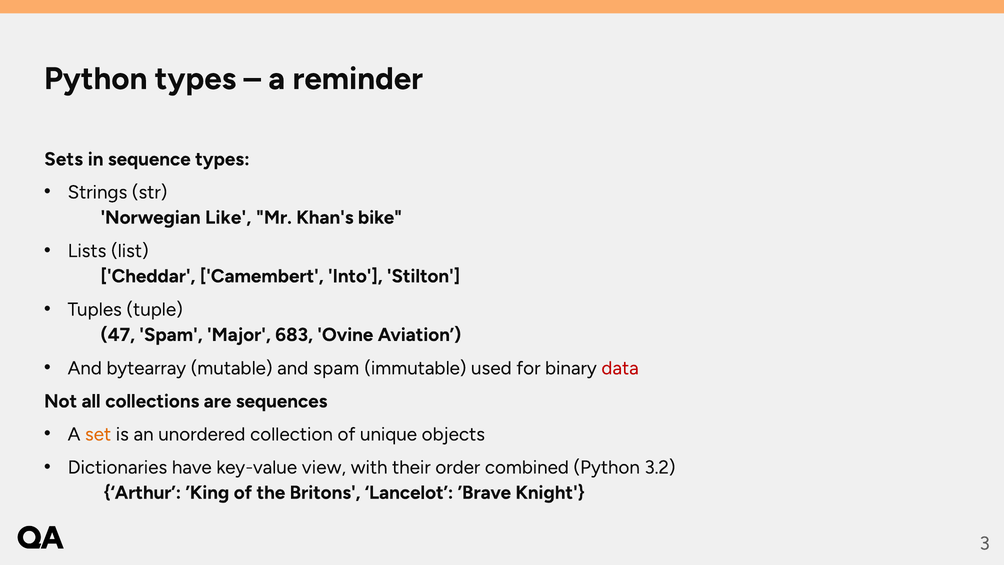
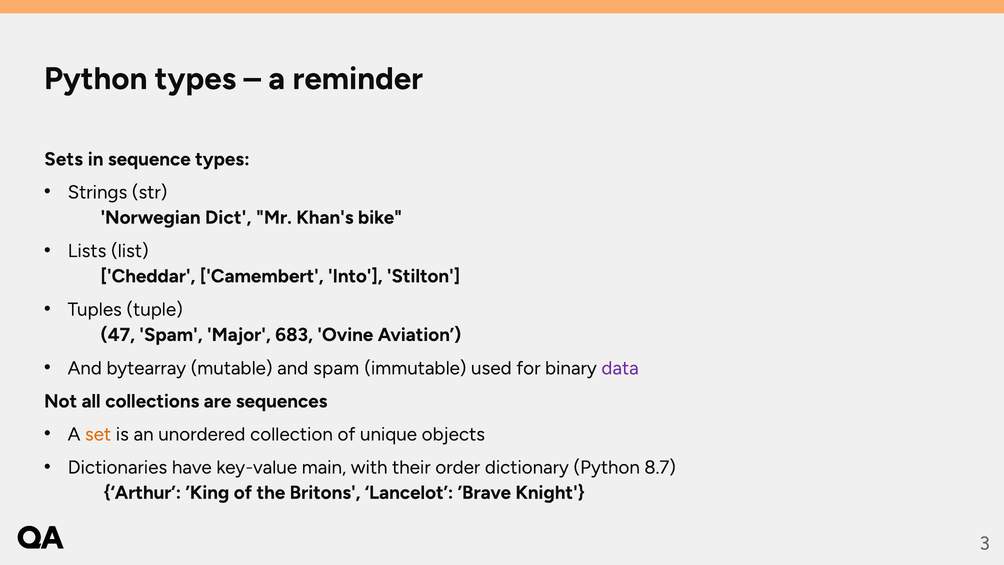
Like: Like -> Dict
data colour: red -> purple
view: view -> main
combined: combined -> dictionary
3.2: 3.2 -> 8.7
